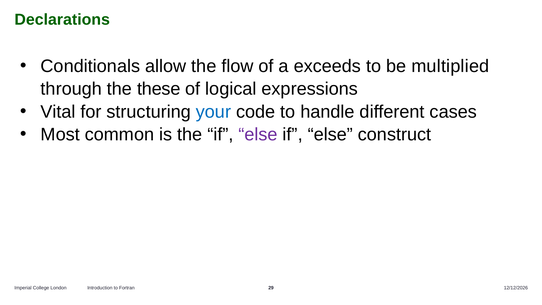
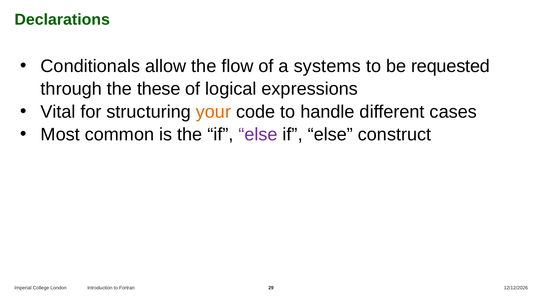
exceeds: exceeds -> systems
multiplied: multiplied -> requested
your colour: blue -> orange
